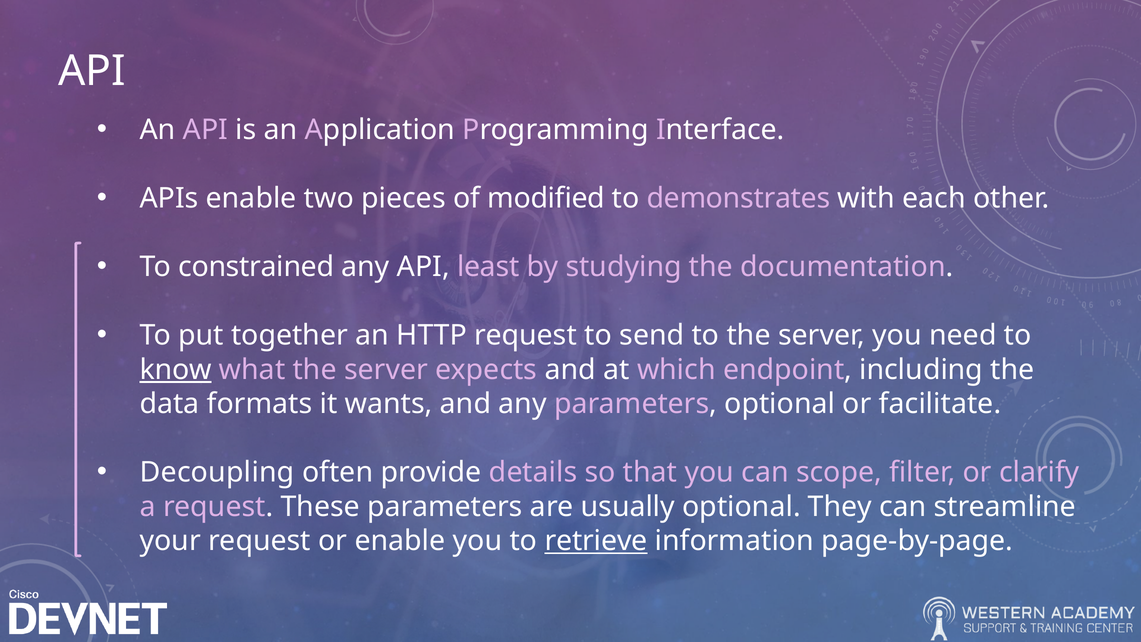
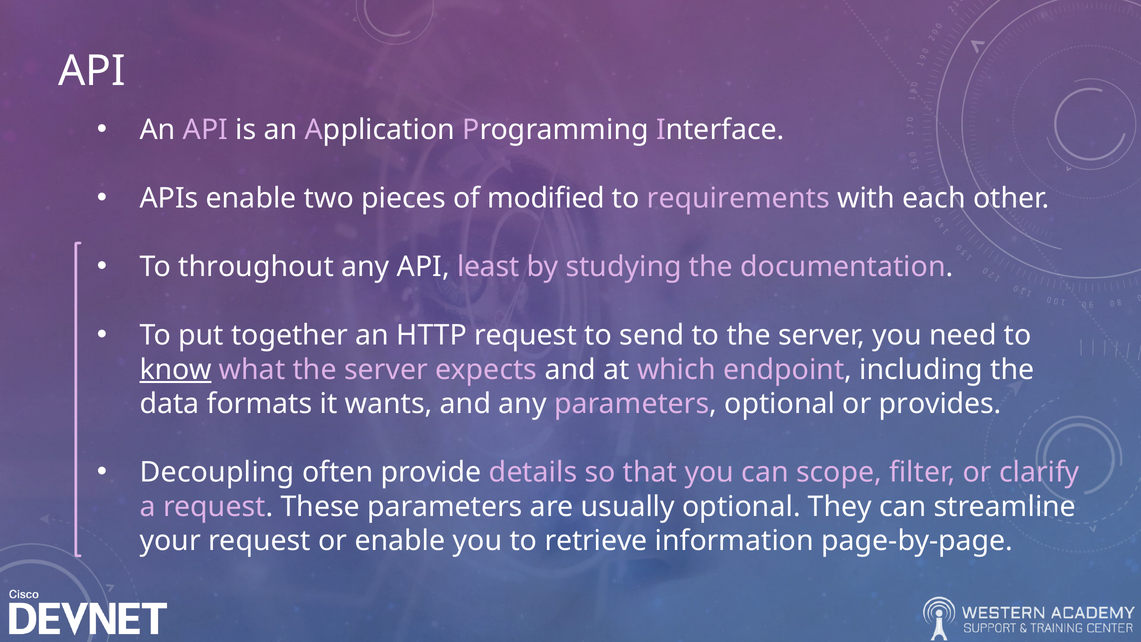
demonstrates: demonstrates -> requirements
constrained: constrained -> throughout
facilitate: facilitate -> provides
retrieve underline: present -> none
